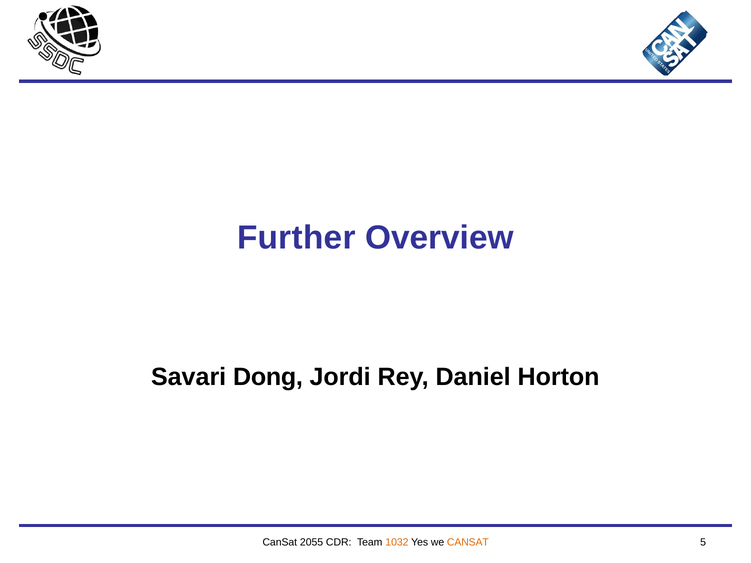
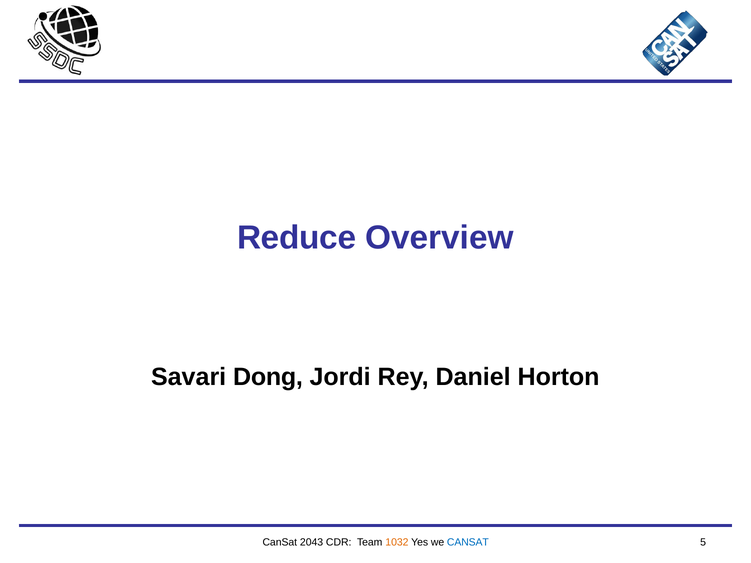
Further: Further -> Reduce
2055: 2055 -> 2043
CANSAT at (468, 543) colour: orange -> blue
